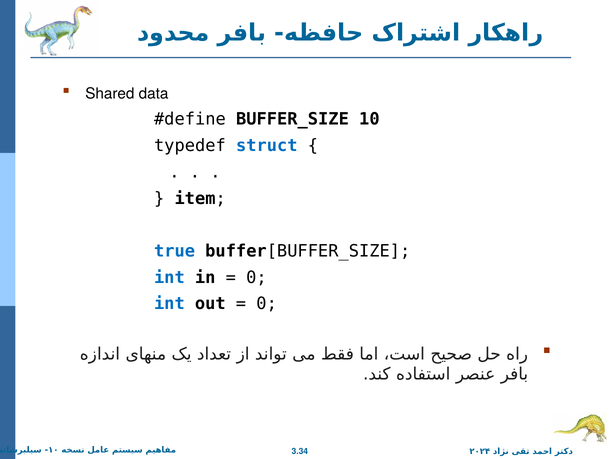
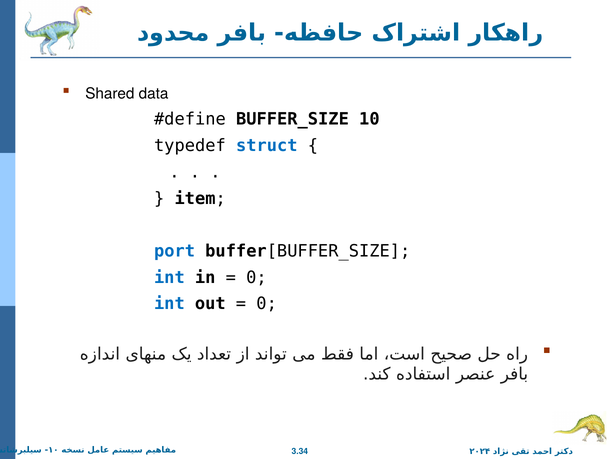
true: true -> port
